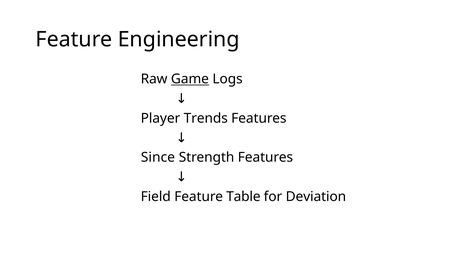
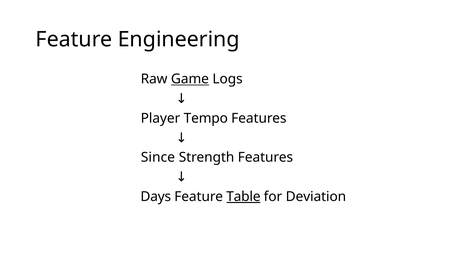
Trends: Trends -> Tempo
Field: Field -> Days
Table underline: none -> present
